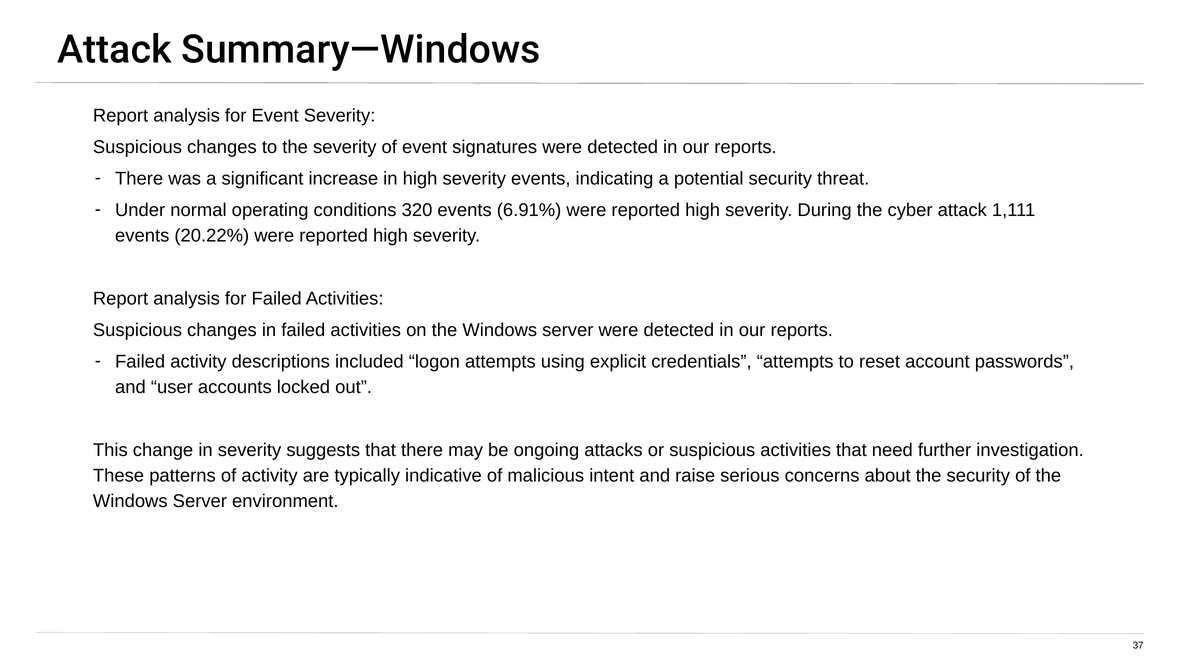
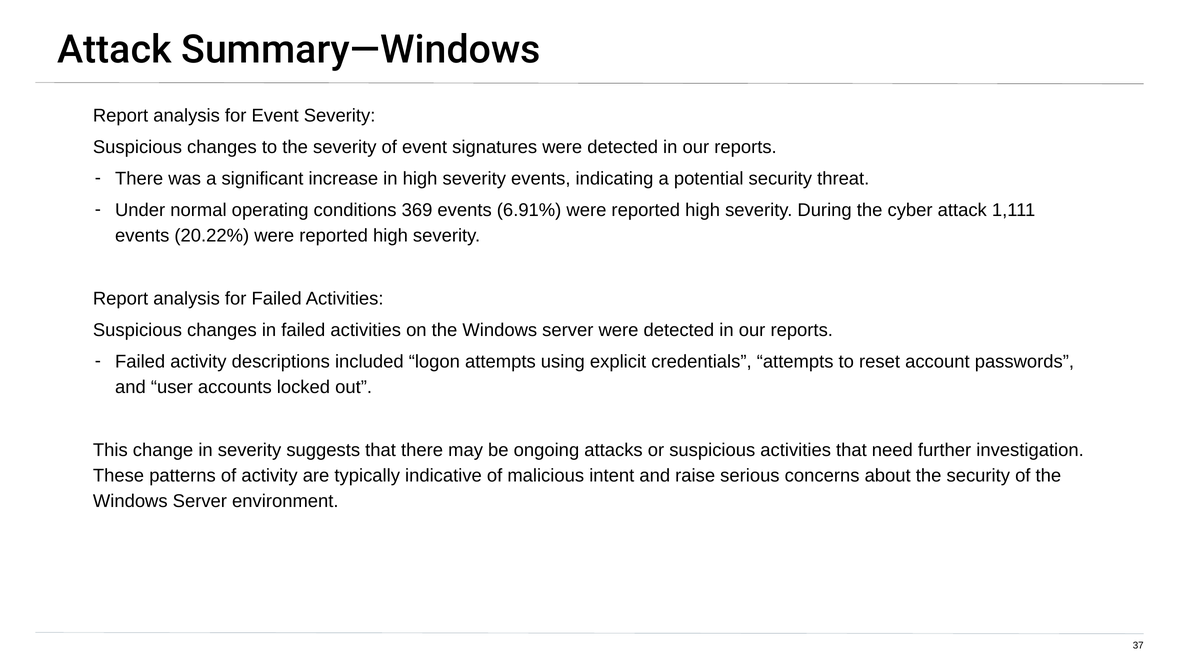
320: 320 -> 369
